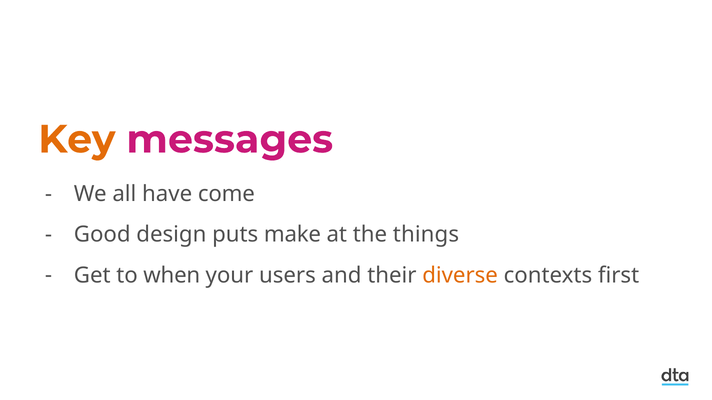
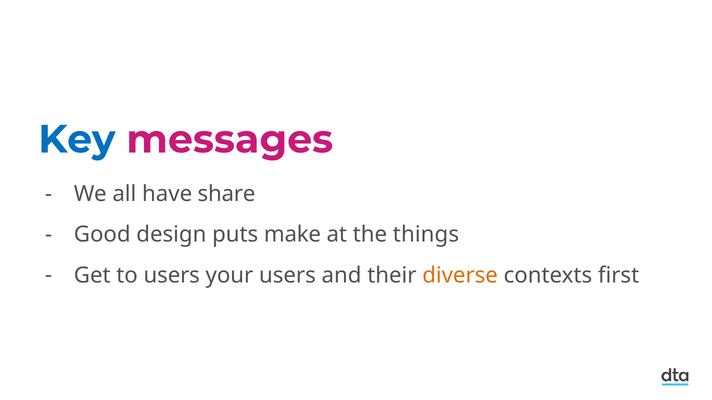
Key colour: orange -> blue
come: come -> share
to when: when -> users
